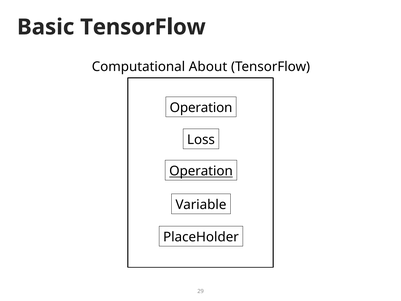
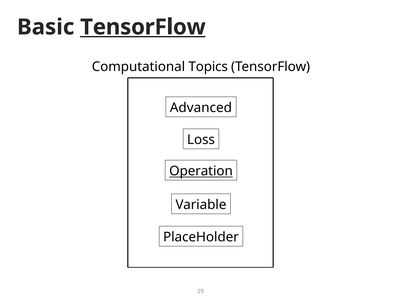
TensorFlow at (143, 27) underline: none -> present
About: About -> Topics
Operation at (201, 108): Operation -> Advanced
